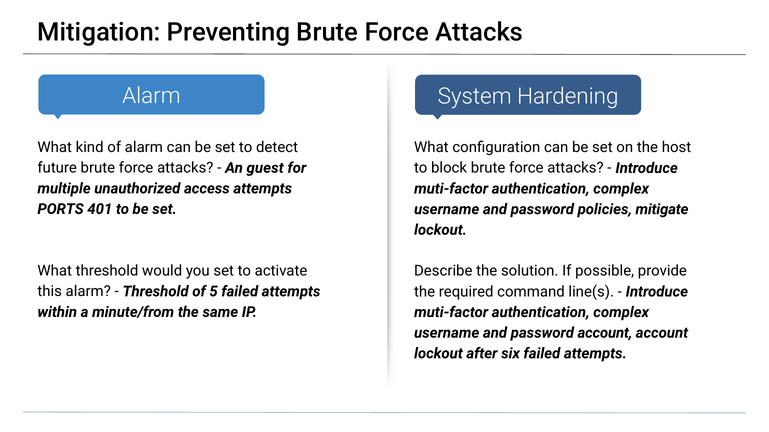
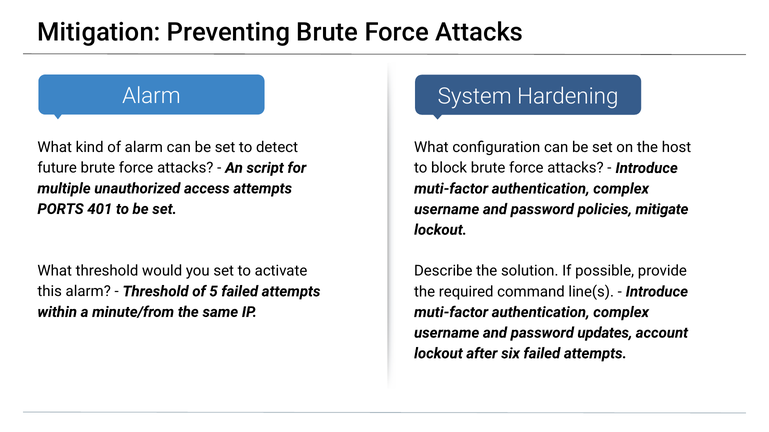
guest: guest -> script
password account: account -> updates
